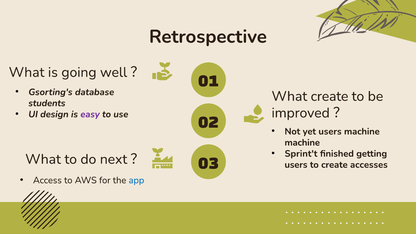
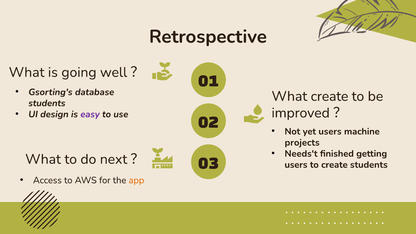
machine at (302, 143): machine -> projects
Sprint't: Sprint't -> Needs't
create accesses: accesses -> students
app colour: blue -> orange
